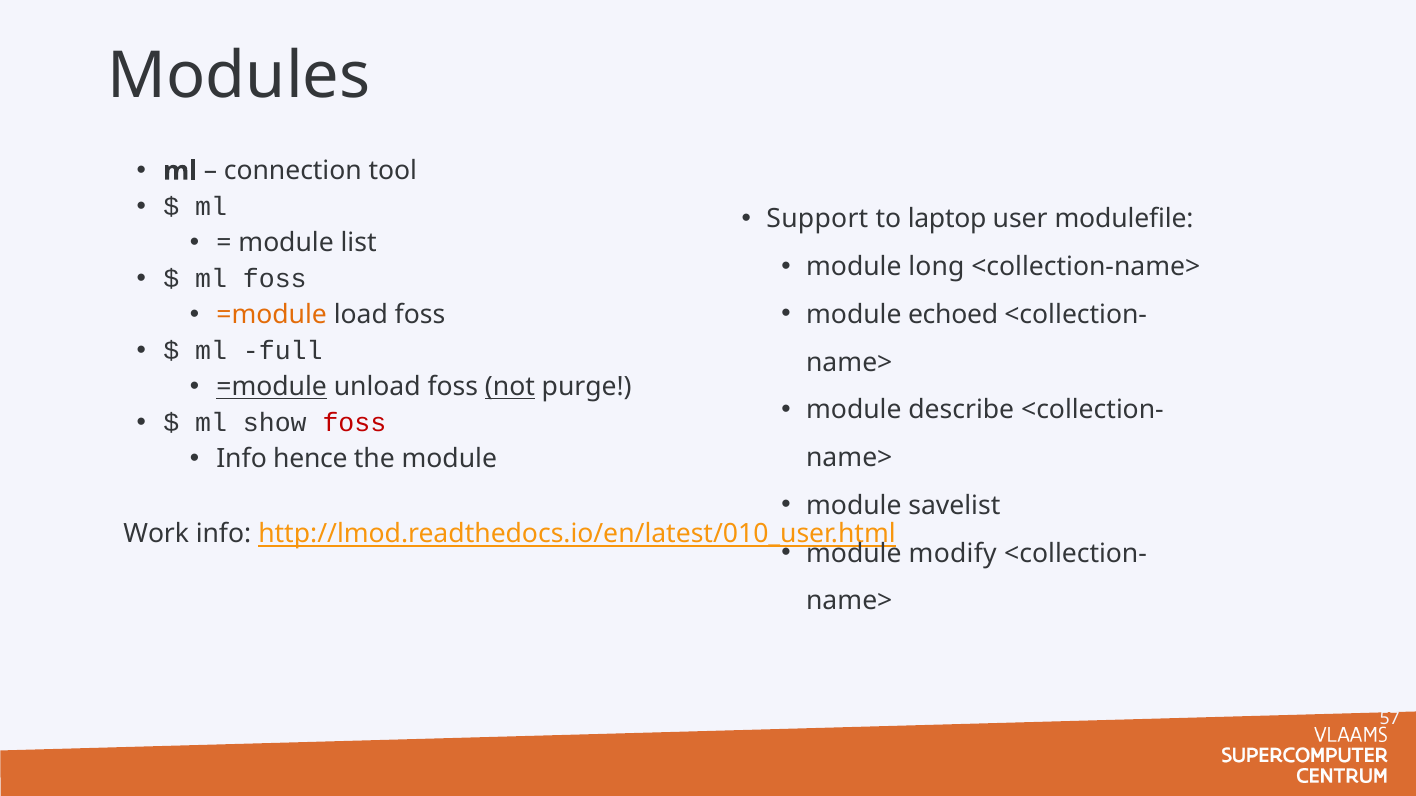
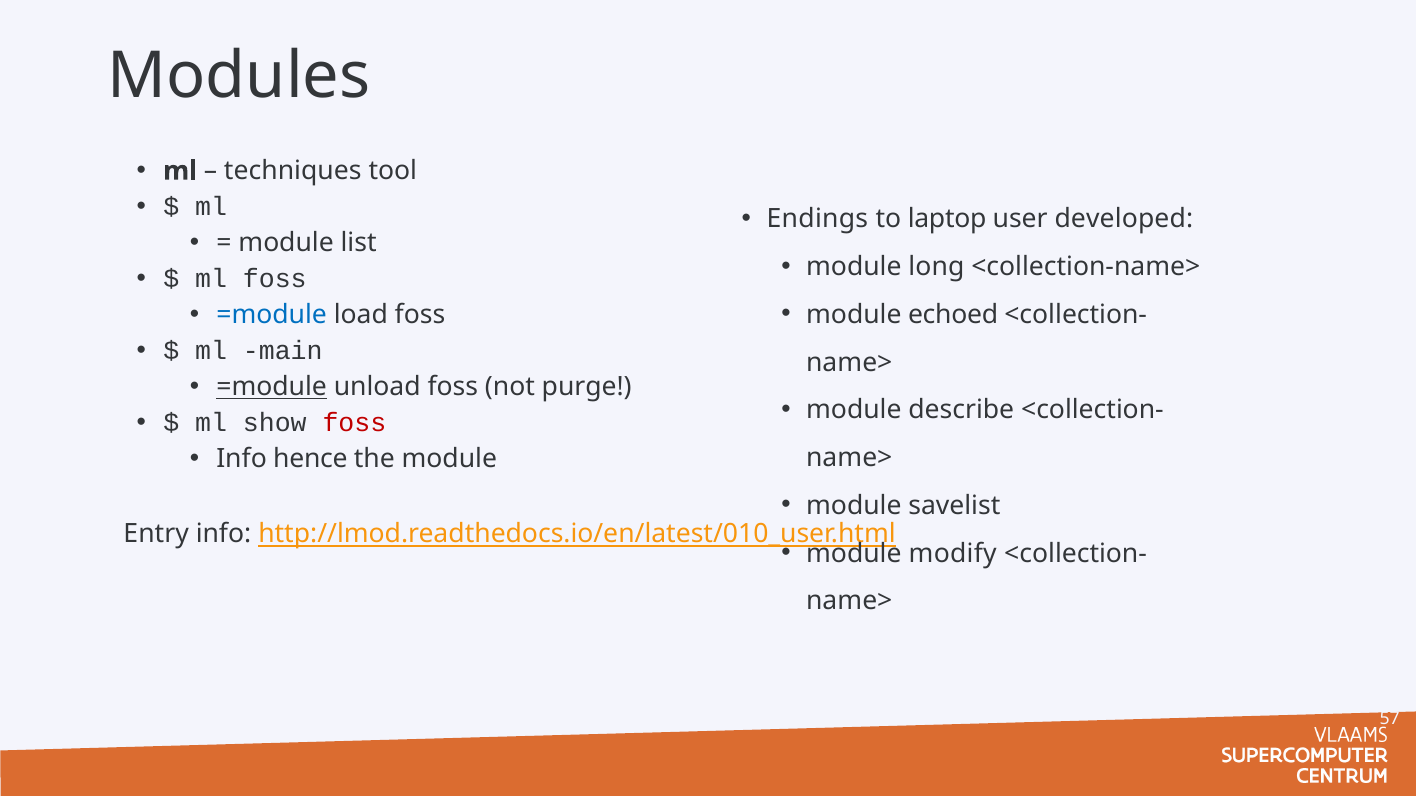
connection: connection -> techniques
Support: Support -> Endings
modulefile: modulefile -> developed
=module at (272, 315) colour: orange -> blue
full: full -> main
not underline: present -> none
Work: Work -> Entry
